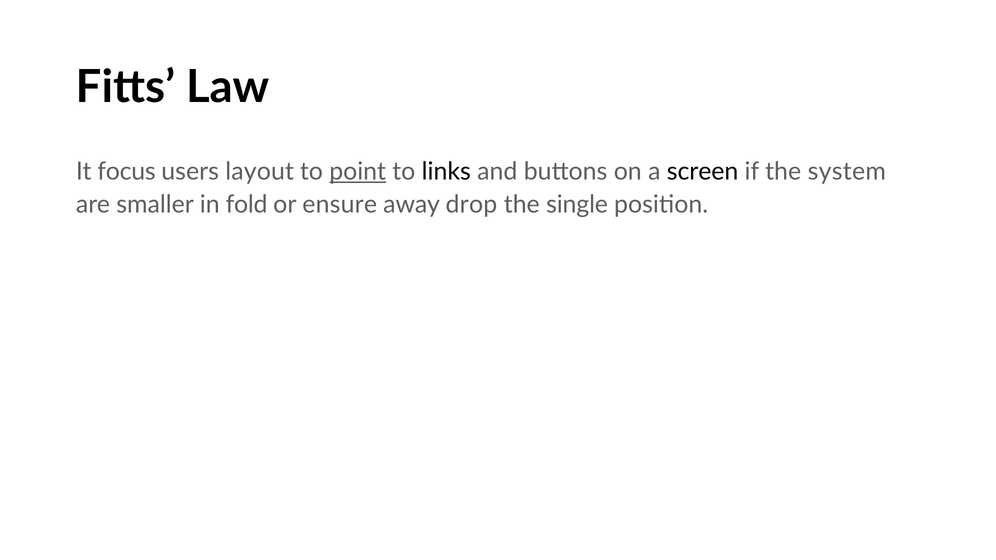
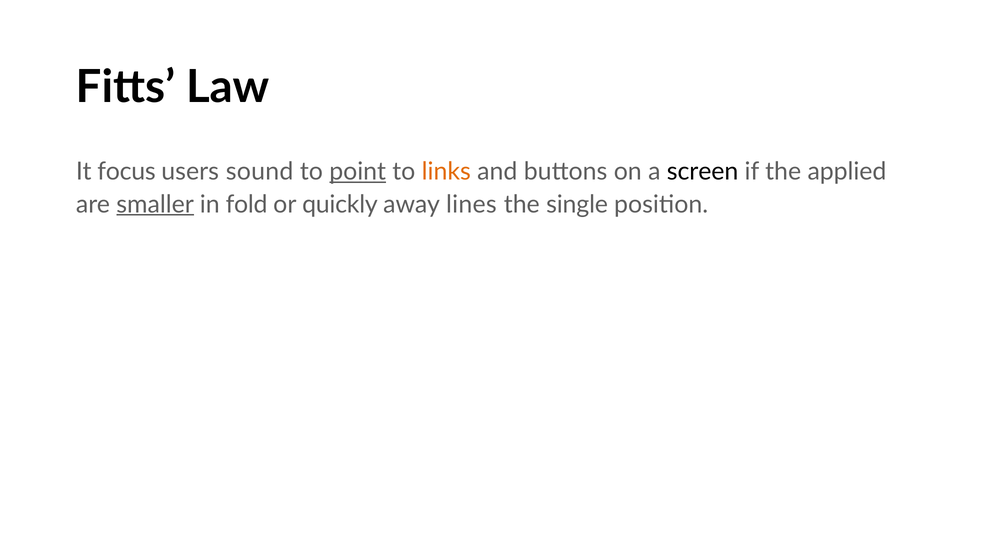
layout: layout -> sound
links colour: black -> orange
system: system -> applied
smaller underline: none -> present
ensure: ensure -> quickly
drop: drop -> lines
